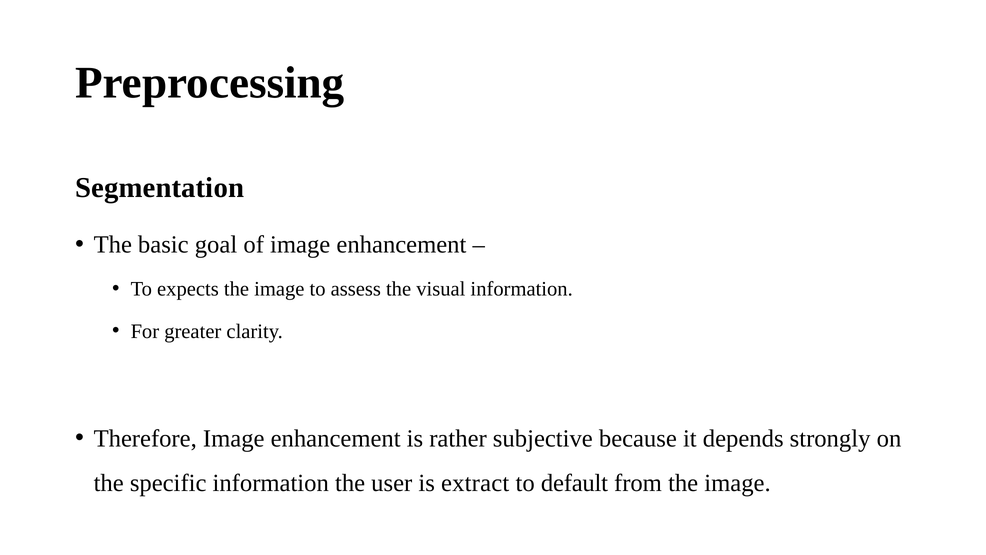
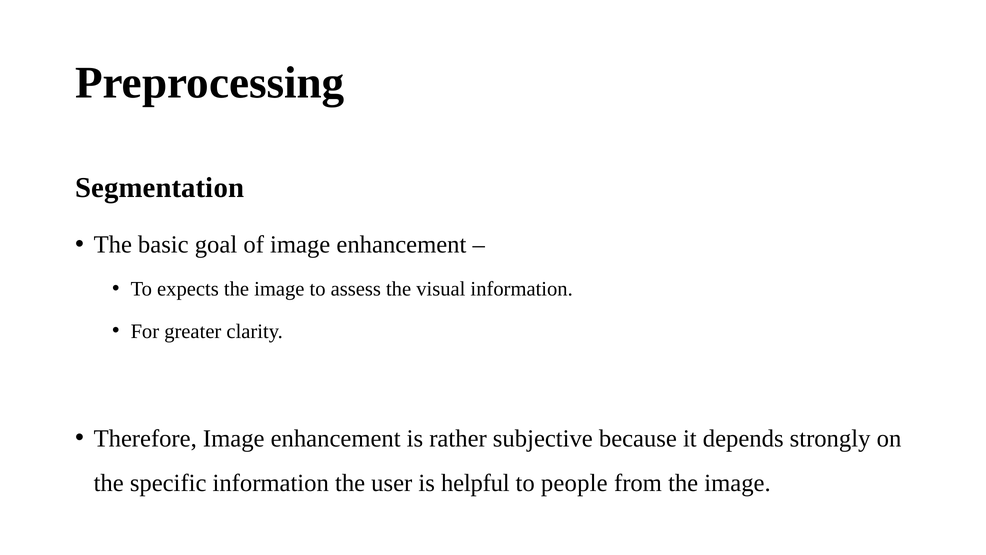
extract: extract -> helpful
default: default -> people
